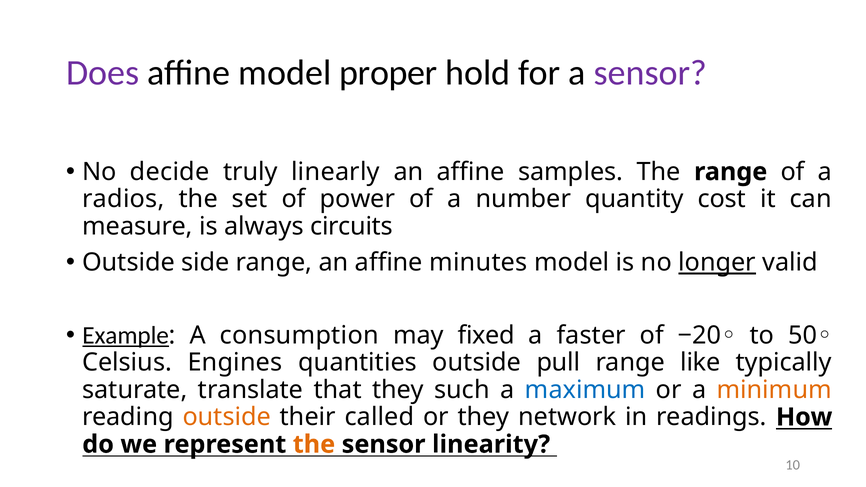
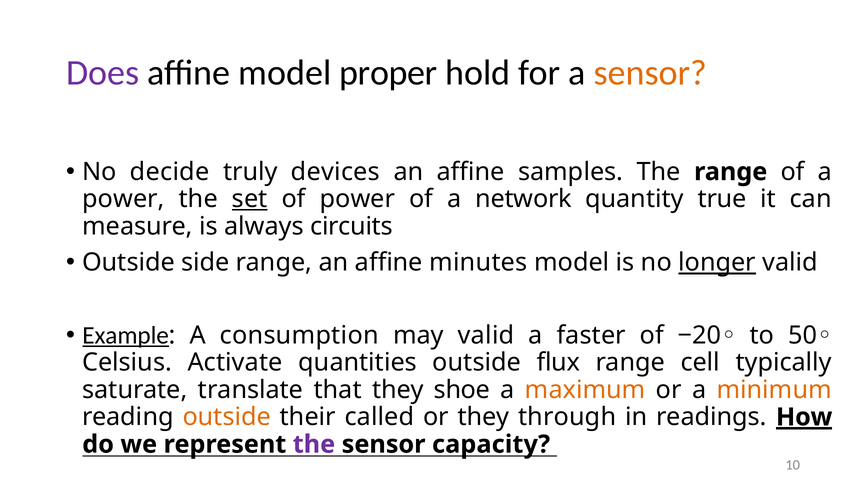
sensor at (650, 73) colour: purple -> orange
linearly: linearly -> devices
radios at (123, 199): radios -> power
set underline: none -> present
number: number -> network
cost: cost -> true
may fixed: fixed -> valid
Engines: Engines -> Activate
pull: pull -> flux
like: like -> cell
such: such -> shoe
maximum colour: blue -> orange
network: network -> through
How underline: none -> present
the at (314, 444) colour: orange -> purple
linearity: linearity -> capacity
